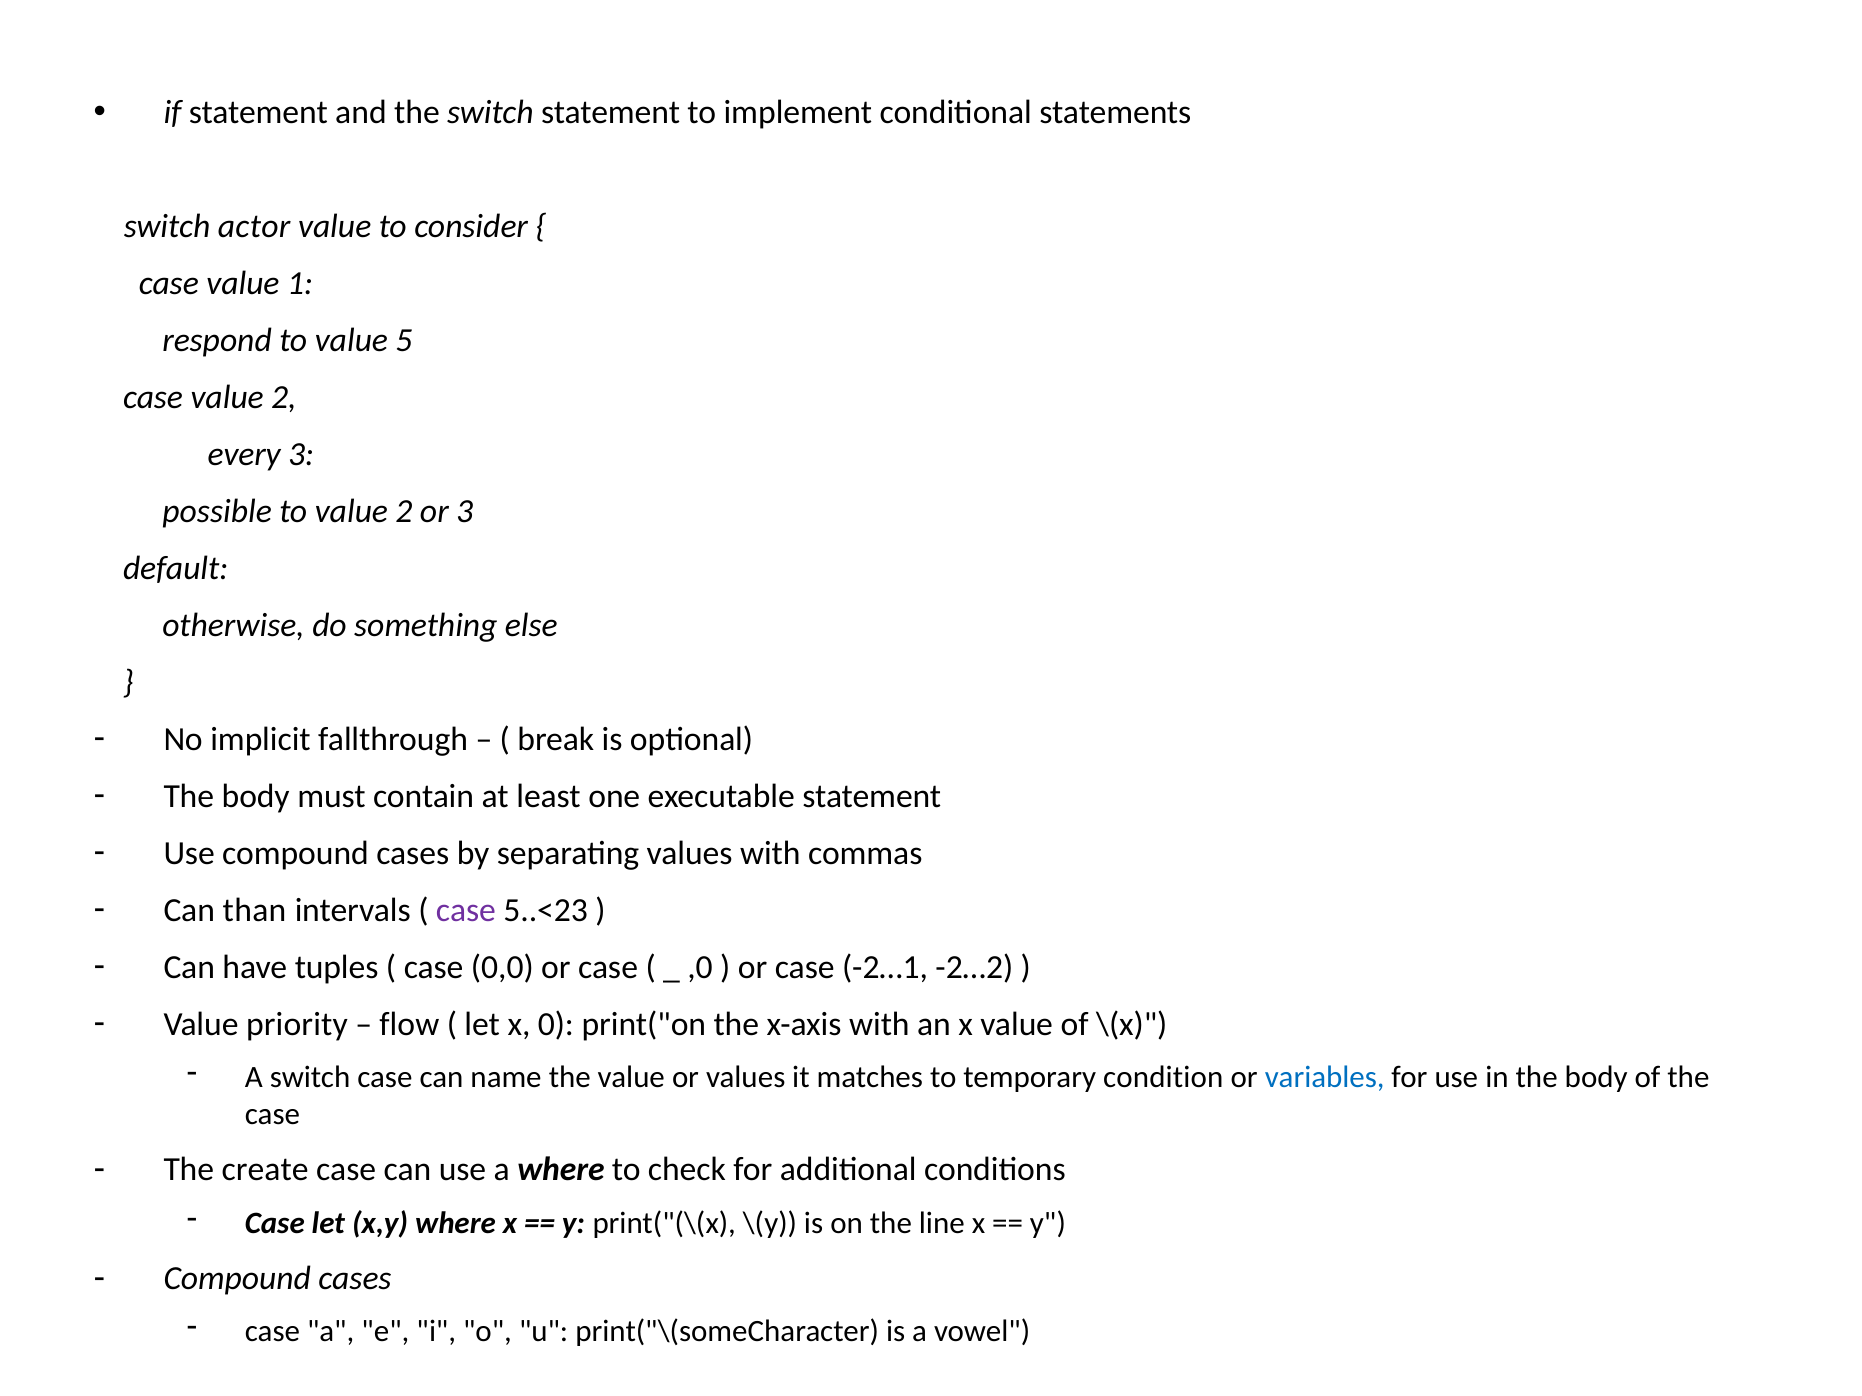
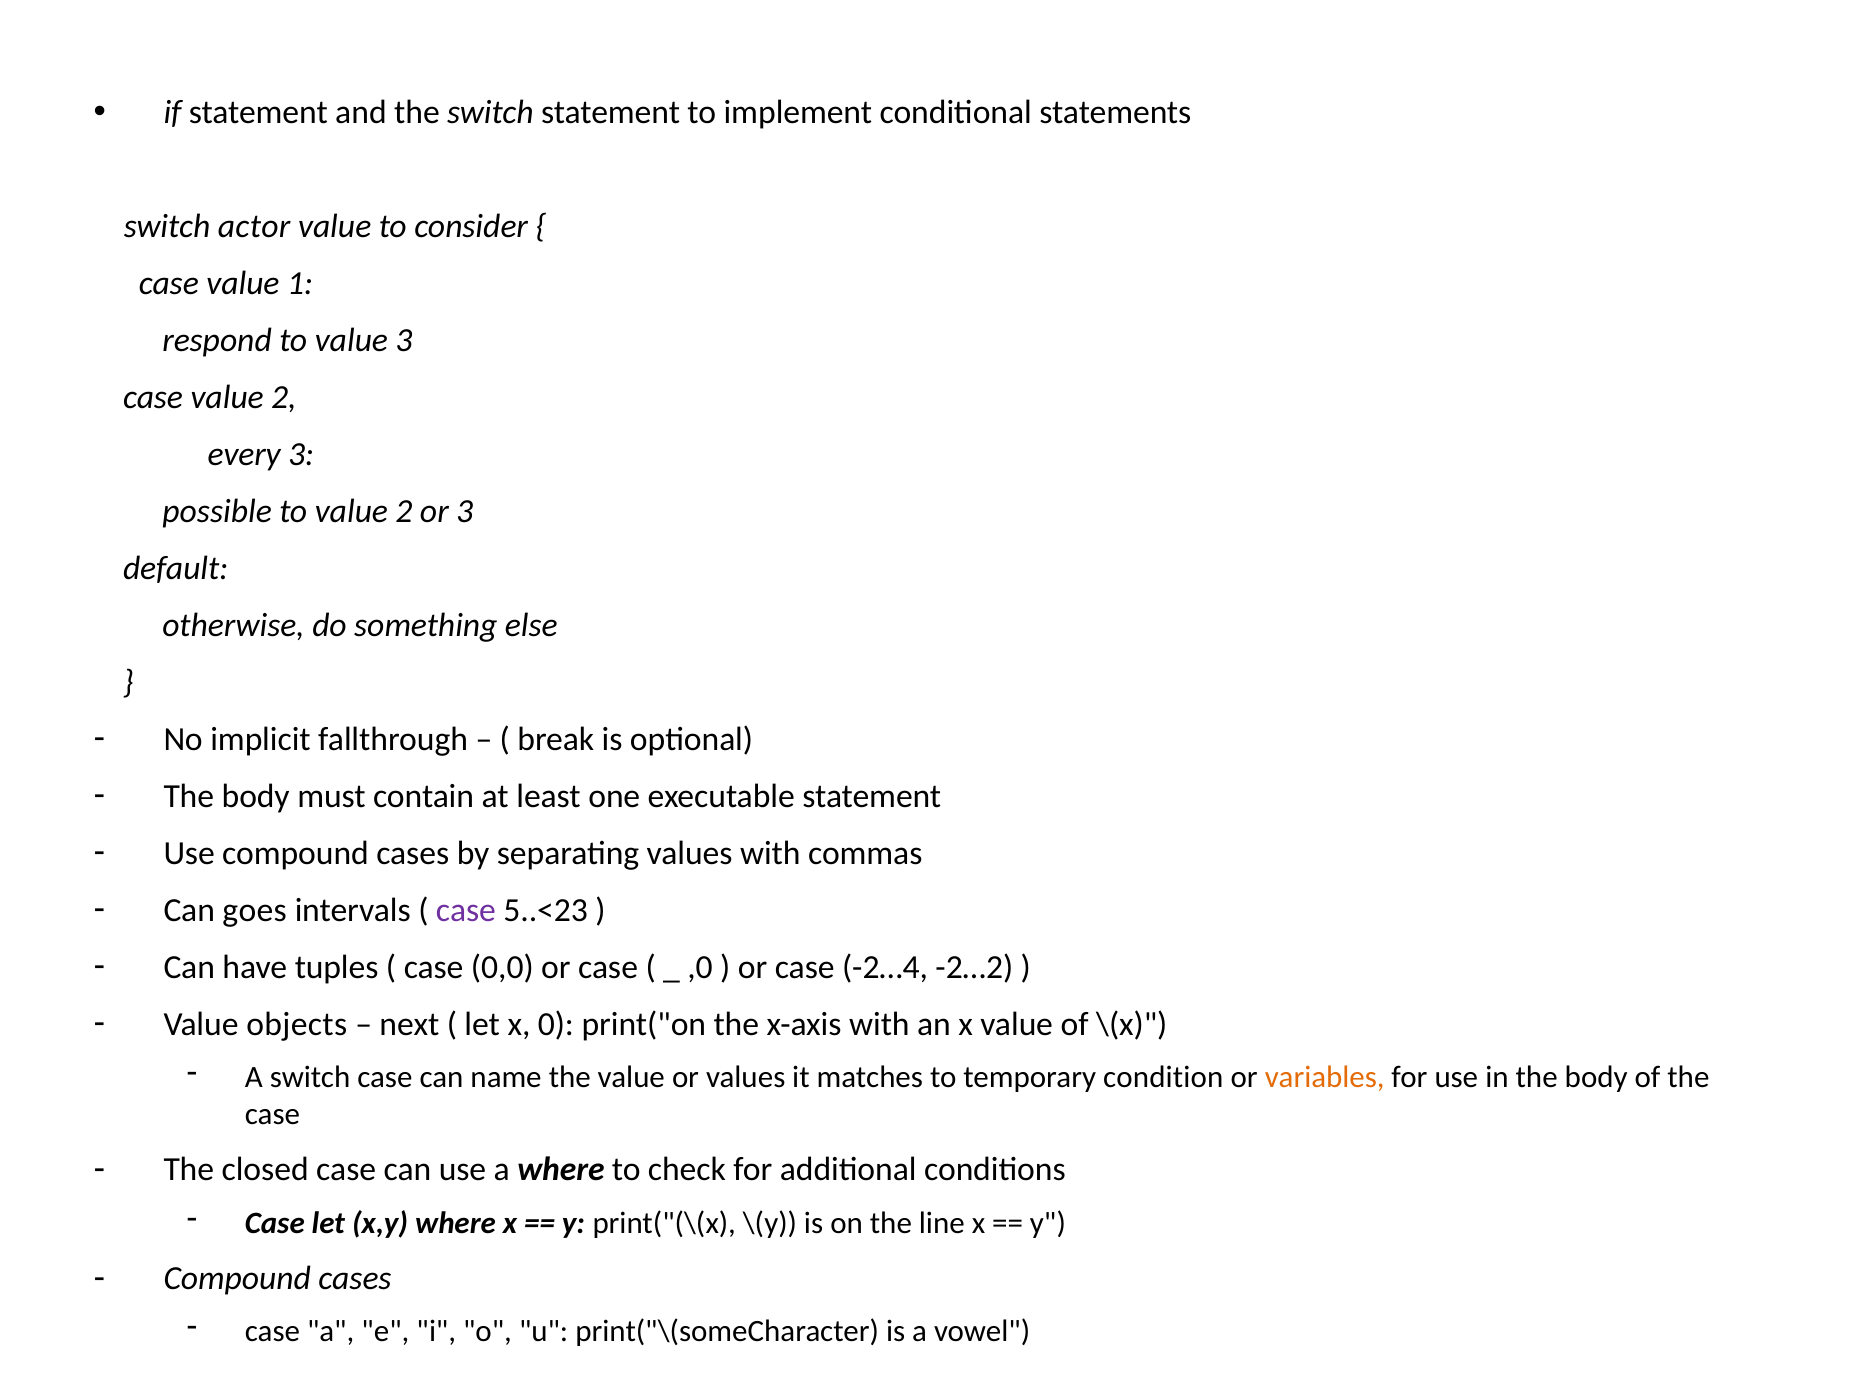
value 5: 5 -> 3
than: than -> goes
-2…1: -2…1 -> -2…4
priority: priority -> objects
flow: flow -> next
variables colour: blue -> orange
create: create -> closed
